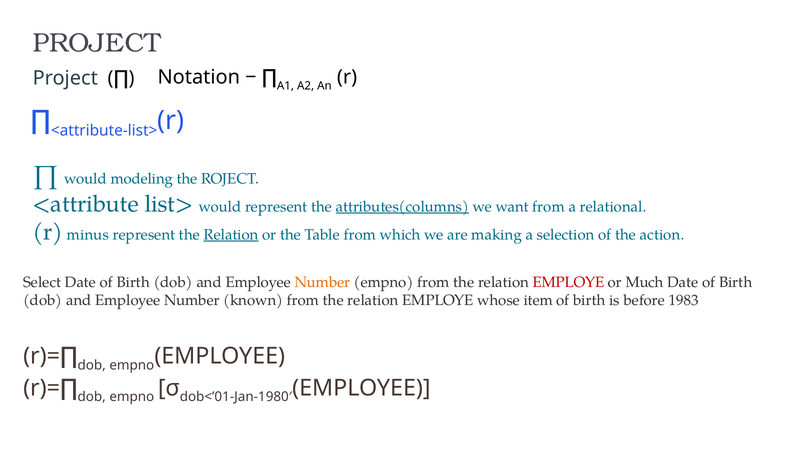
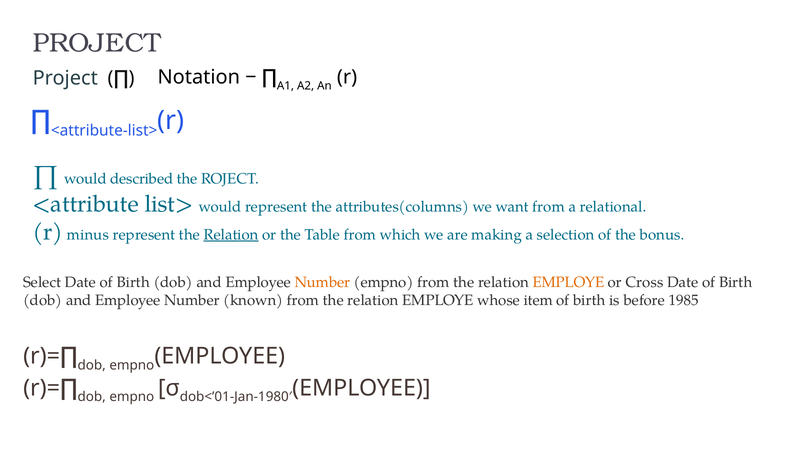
modeling: modeling -> described
attributes(columns underline: present -> none
action: action -> bonus
EMPLOYE at (568, 283) colour: red -> orange
Much: Much -> Cross
1983: 1983 -> 1985
